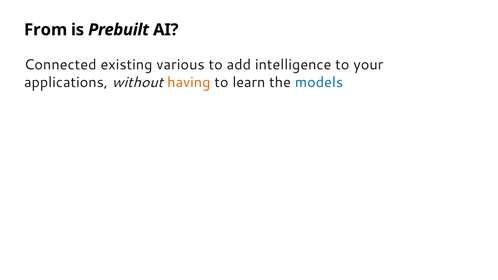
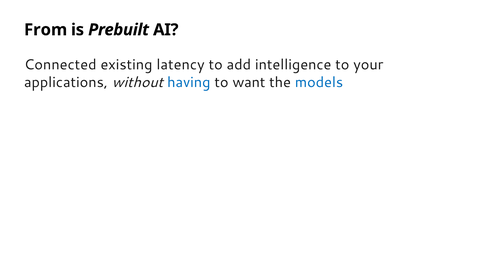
various: various -> latency
having colour: orange -> blue
learn: learn -> want
